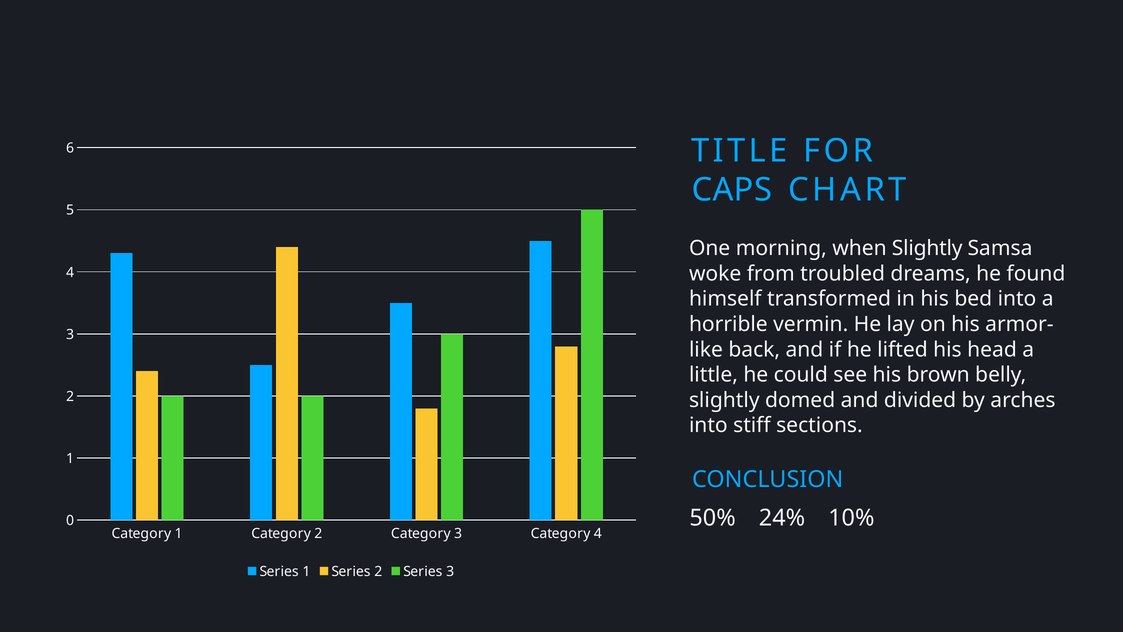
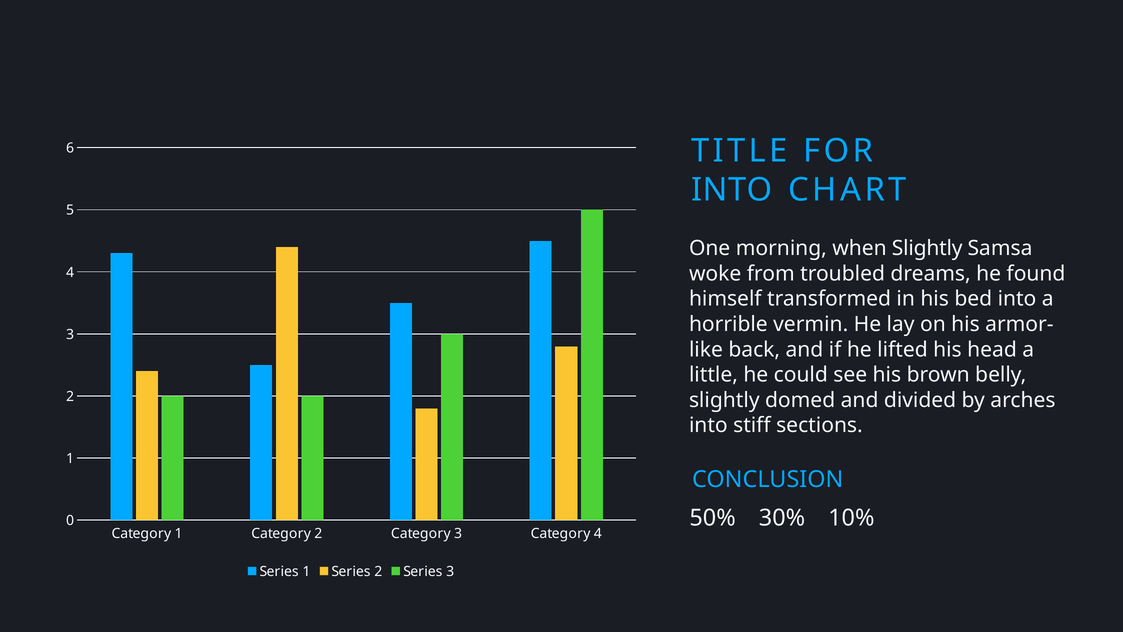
CAPS at (732, 190): CAPS -> INTO
24%: 24% -> 30%
